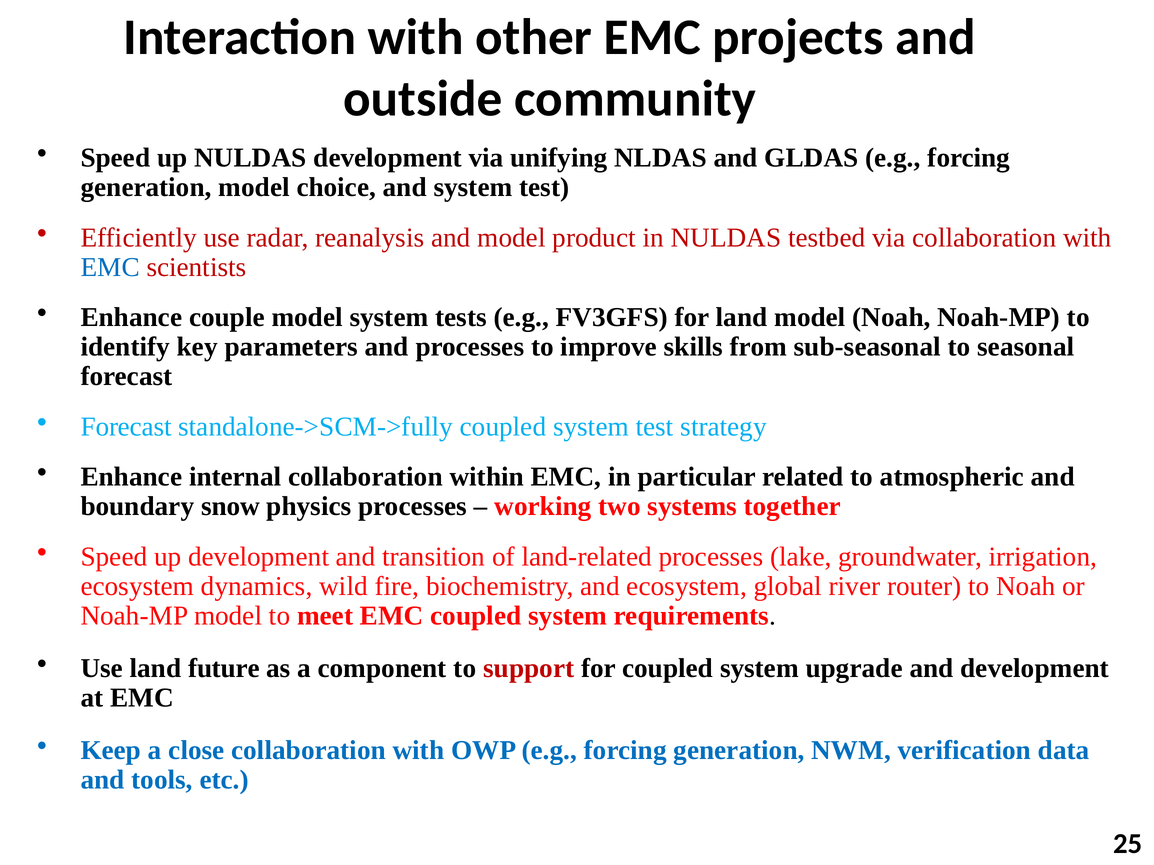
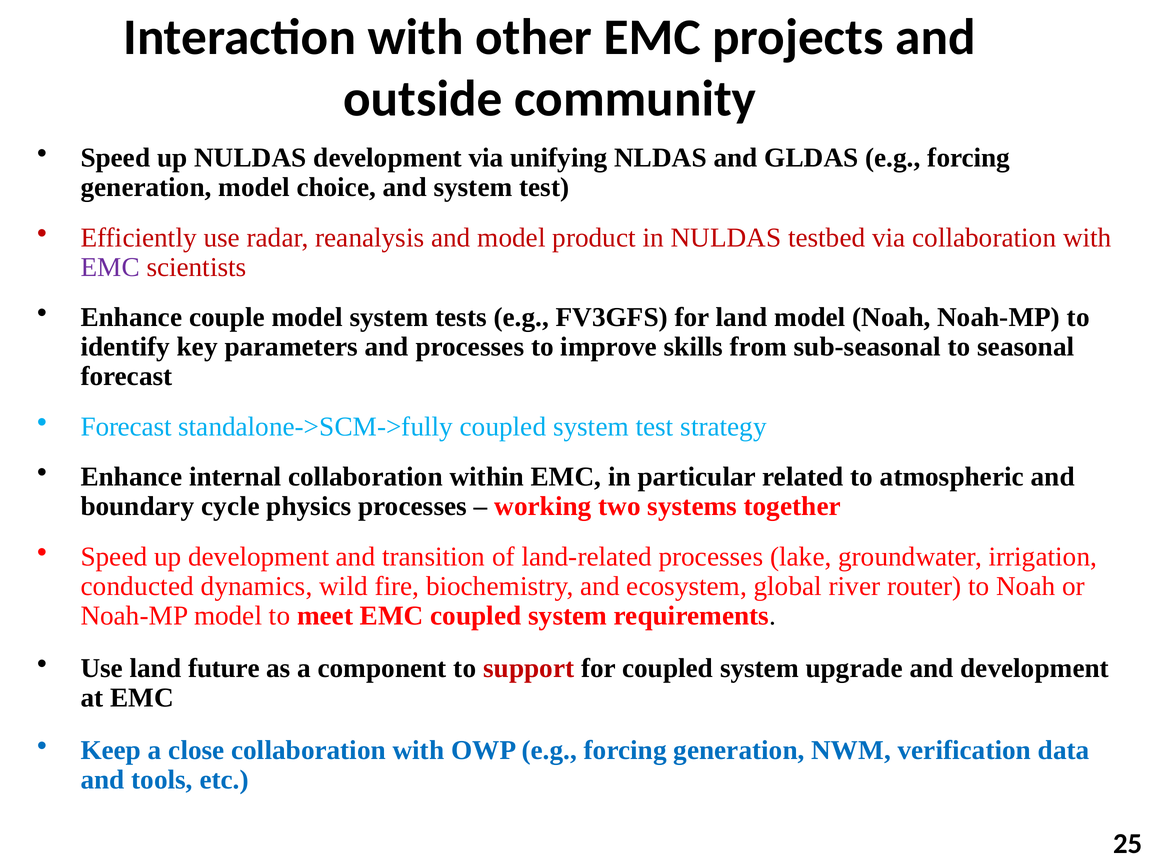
EMC at (110, 267) colour: blue -> purple
snow: snow -> cycle
ecosystem at (137, 587): ecosystem -> conducted
